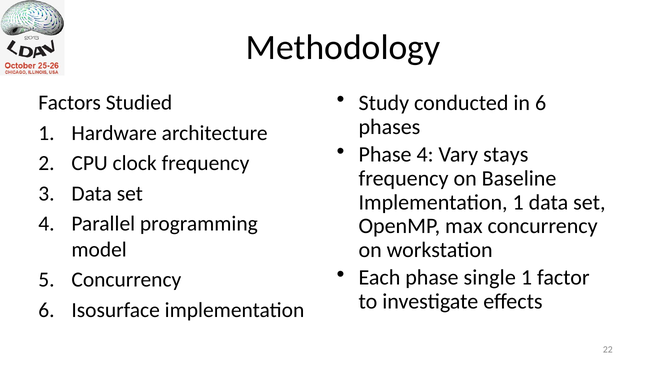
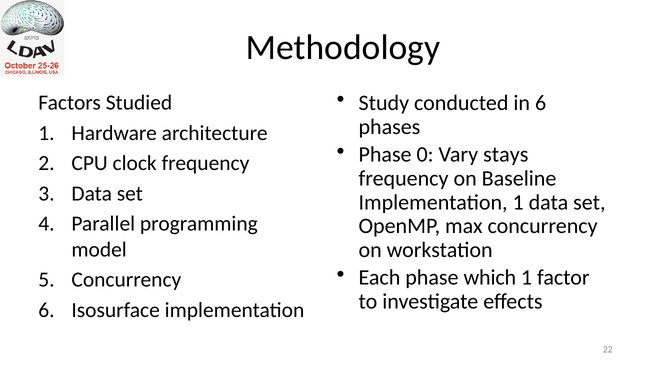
Phase 4: 4 -> 0
single: single -> which
